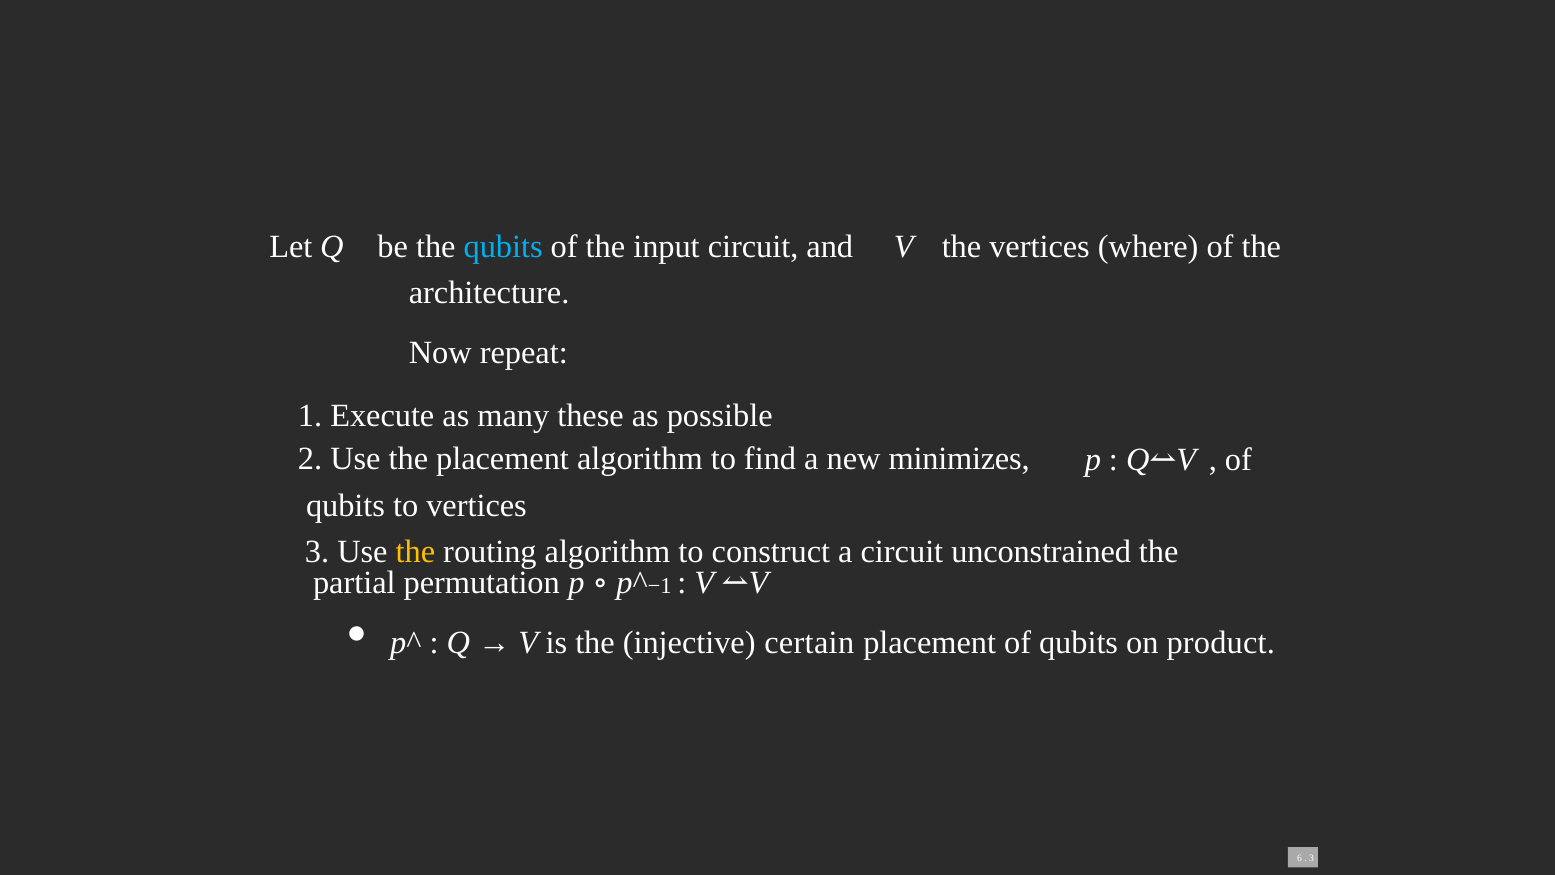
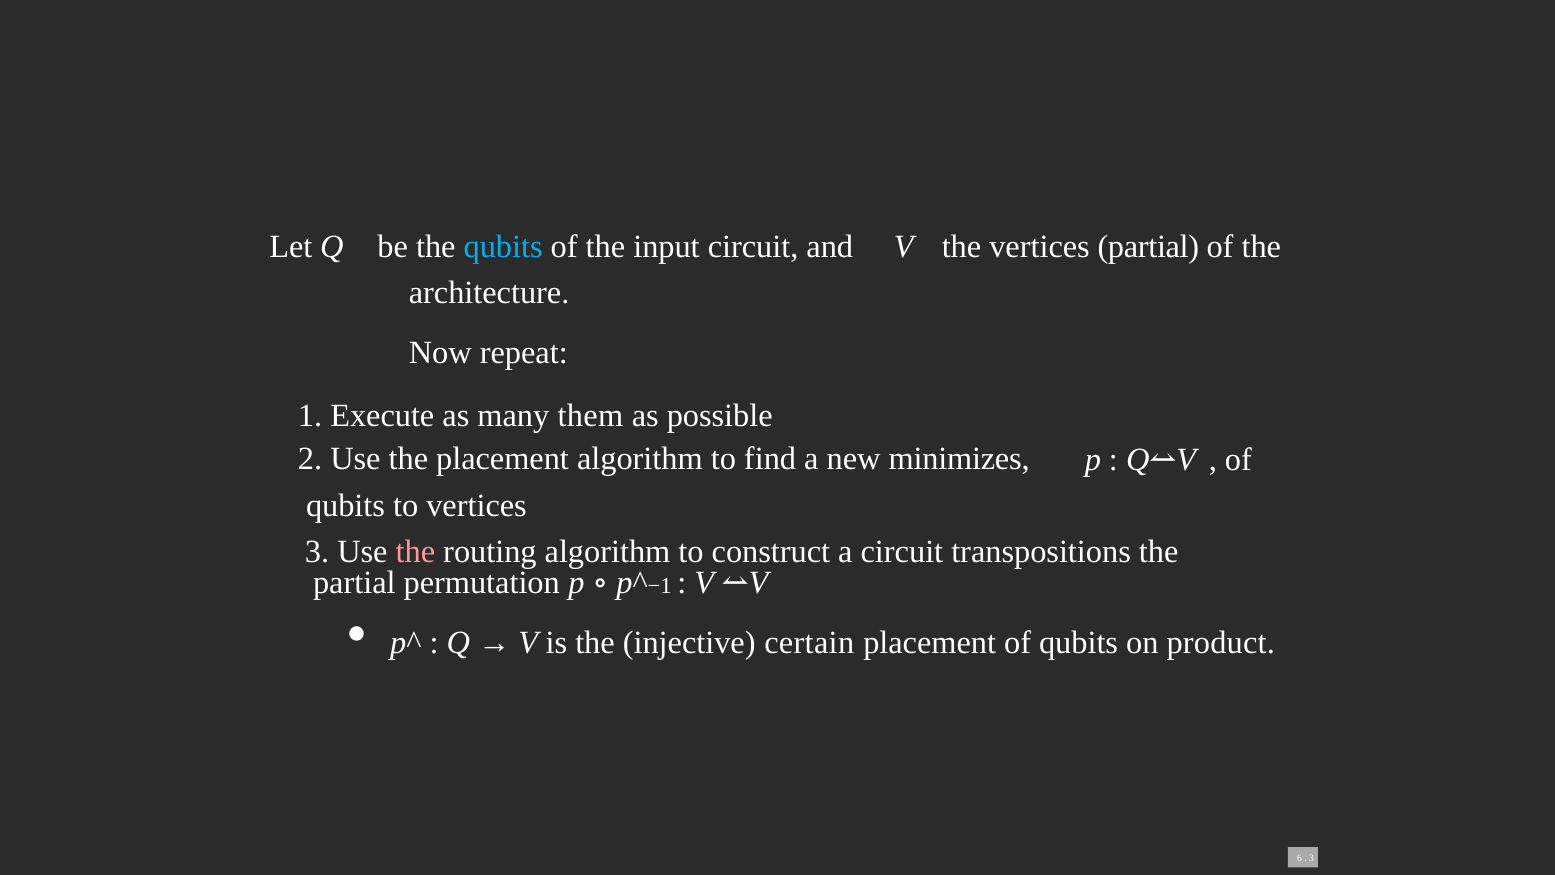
vertices where: where -> partial
these: these -> them
the at (415, 551) colour: yellow -> pink
unconstrained: unconstrained -> transpositions
